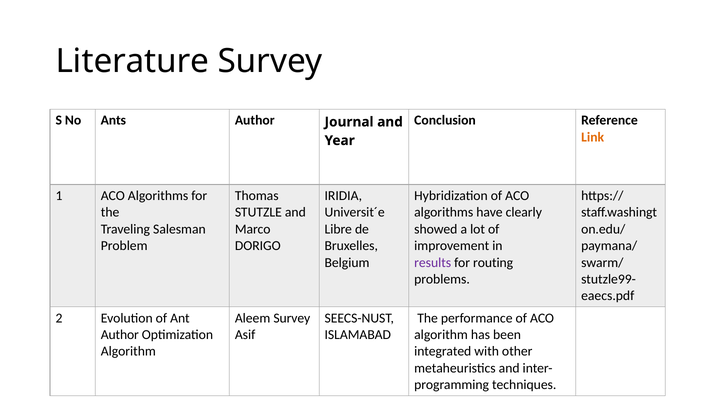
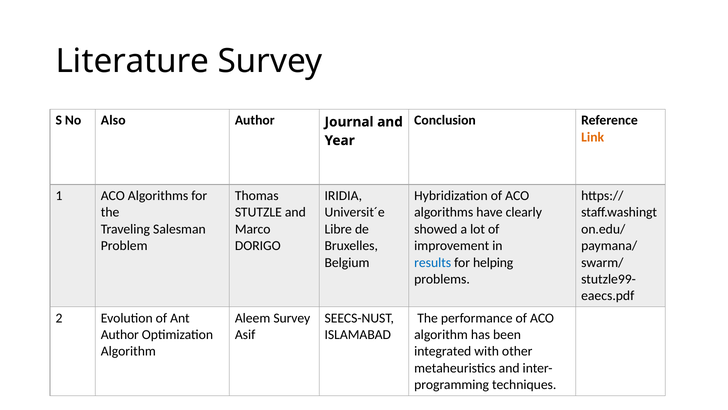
Ants: Ants -> Also
results colour: purple -> blue
routing: routing -> helping
